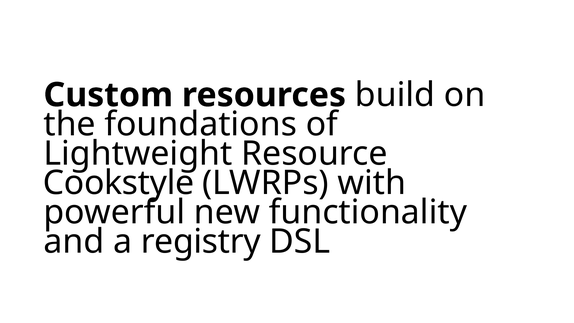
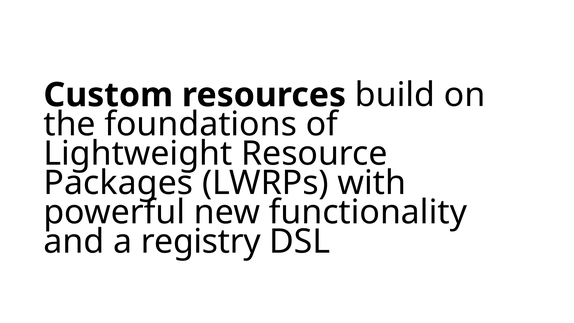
Cookstyle: Cookstyle -> Packages
